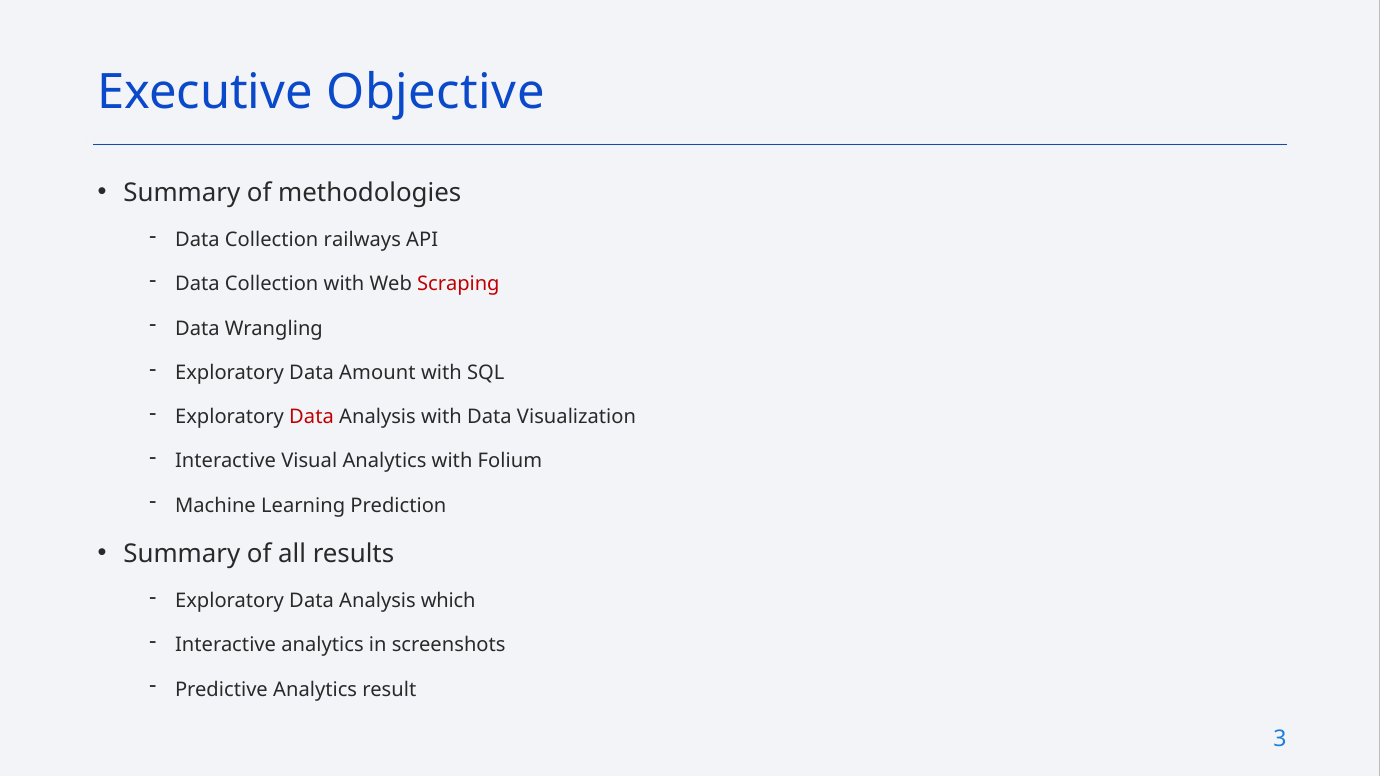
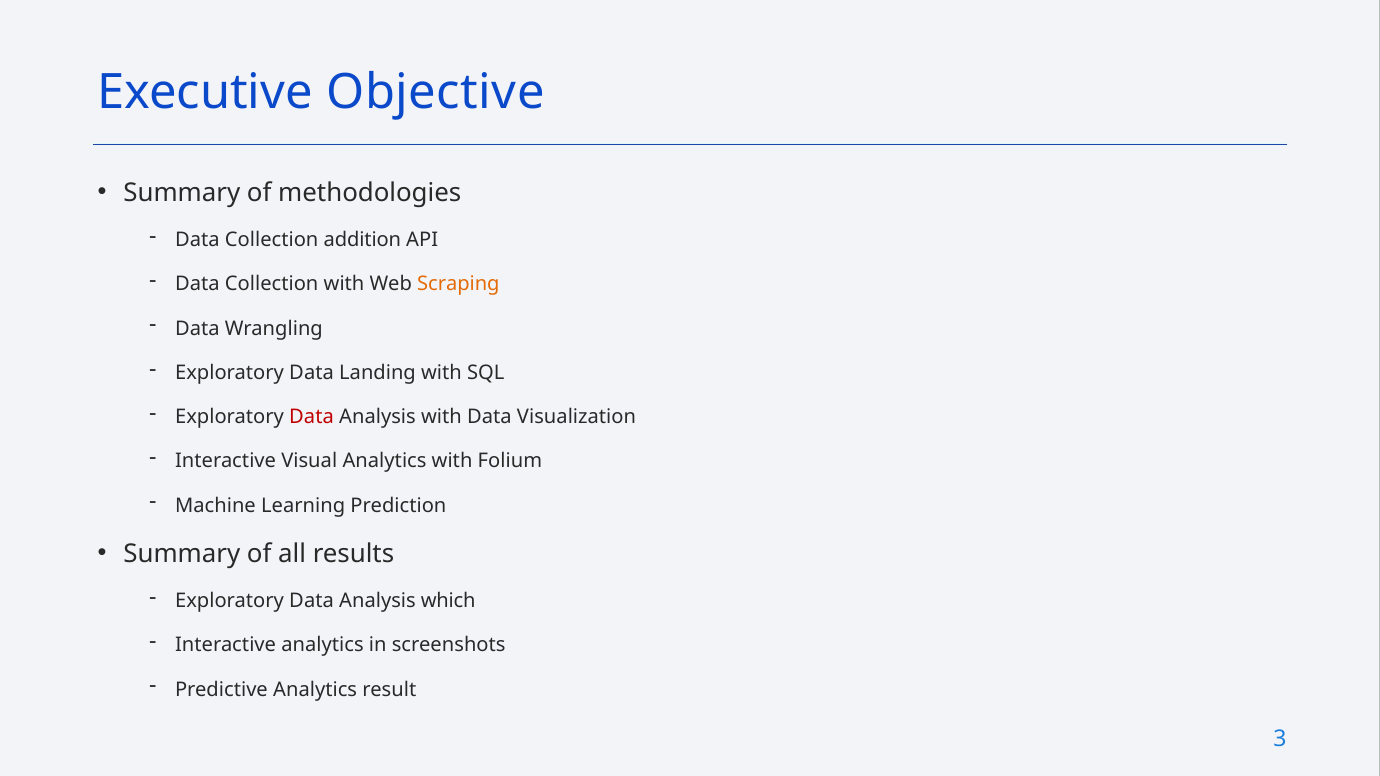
railways: railways -> addition
Scraping colour: red -> orange
Amount: Amount -> Landing
